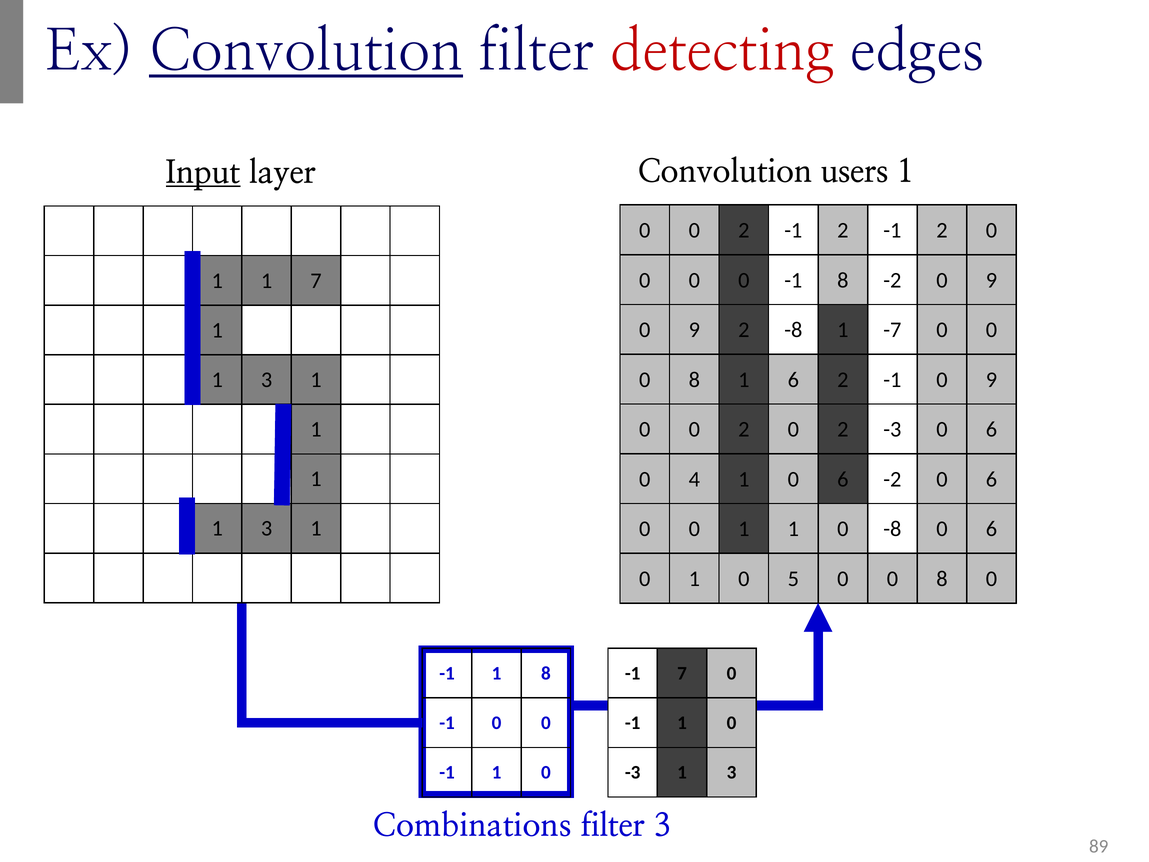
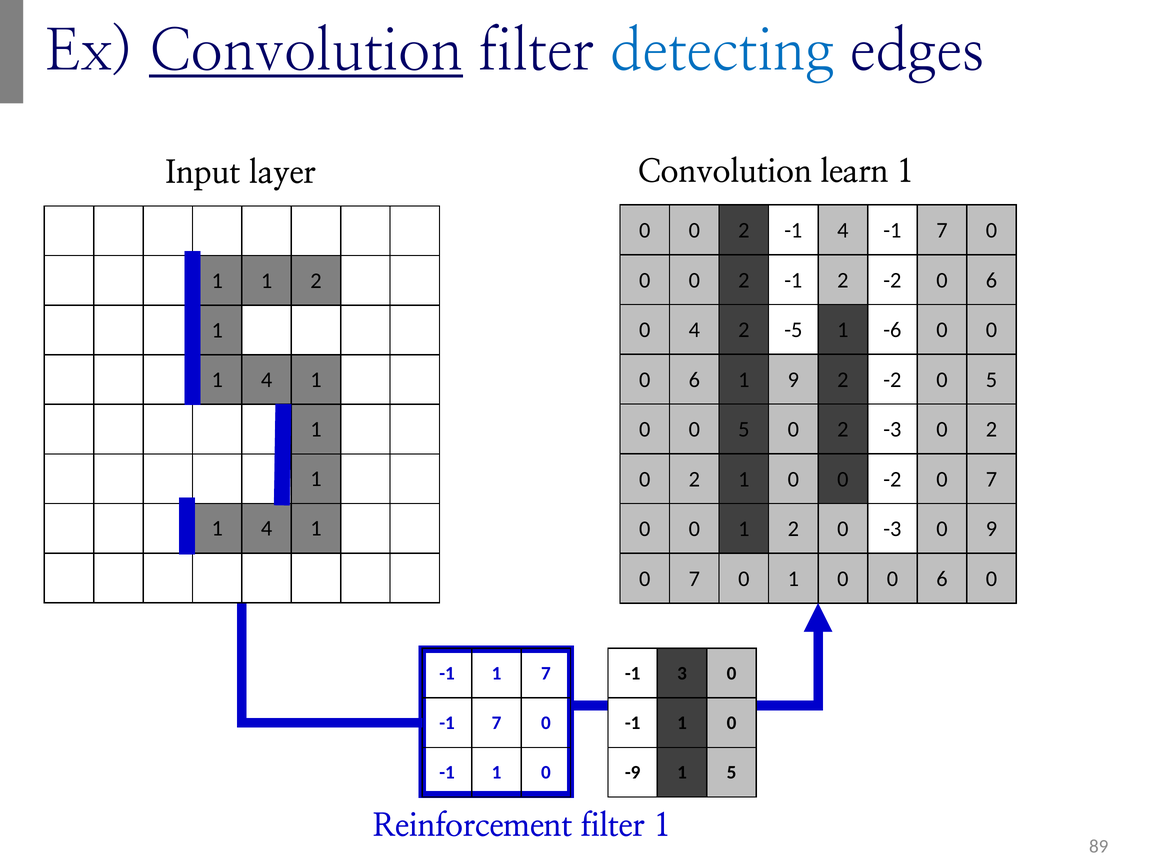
detecting colour: red -> blue
Input underline: present -> none
users: users -> learn
0 2 -1 2: 2 -> 4
2 at (942, 230): 2 -> 7
0 at (744, 280): 0 -> 2
-1 8: 8 -> 2
-2 0 9: 9 -> 6
1 1 7: 7 -> 2
9 at (694, 330): 9 -> 4
2 -8: -8 -> -5
-7: -7 -> -6
3 at (267, 380): 3 -> 4
8 at (694, 380): 8 -> 6
1 6: 6 -> 9
-1 at (892, 380): -1 -> -2
9 at (991, 380): 9 -> 5
2 at (744, 429): 2 -> 5
-3 0 6: 6 -> 2
4 at (694, 479): 4 -> 2
6 at (843, 479): 6 -> 0
-2 0 6: 6 -> 7
3 at (267, 528): 3 -> 4
0 1 1: 1 -> 2
0 -8: -8 -> -3
6 at (991, 529): 6 -> 9
1 at (694, 579): 1 -> 7
5 at (793, 579): 5 -> 1
8 at (942, 579): 8 -> 6
1 8: 8 -> 7
-1 7: 7 -> 3
0 at (497, 723): 0 -> 7
-3 at (633, 772): -3 -> -9
3 at (731, 772): 3 -> 5
Combinations: Combinations -> Reinforcement
filter 3: 3 -> 1
